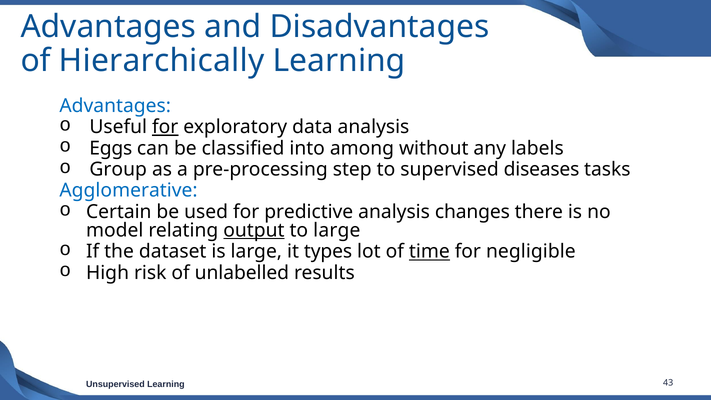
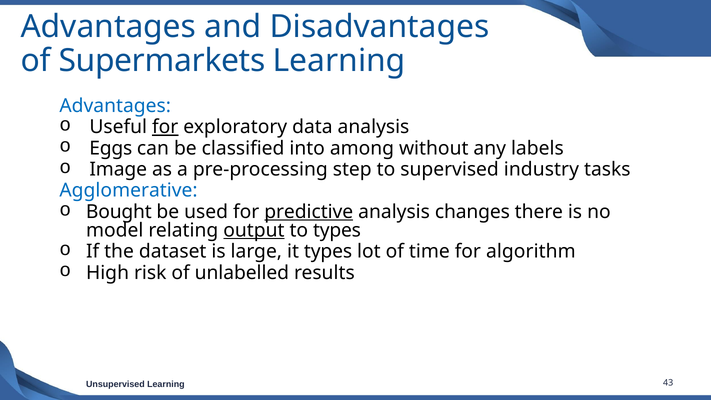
Hierarchically: Hierarchically -> Supermarkets
Group: Group -> Image
diseases: diseases -> industry
Certain: Certain -> Bought
predictive underline: none -> present
to large: large -> types
time underline: present -> none
negligible: negligible -> algorithm
